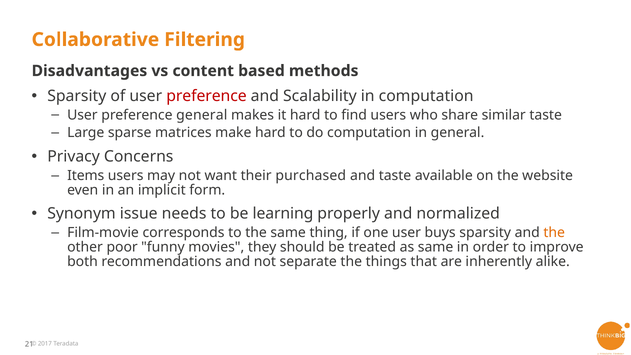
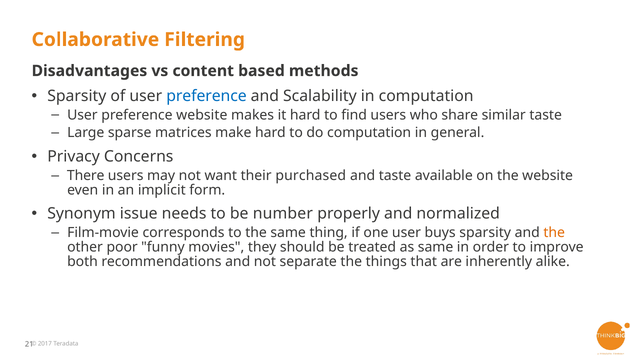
preference at (206, 96) colour: red -> blue
preference general: general -> website
Items: Items -> There
learning: learning -> number
